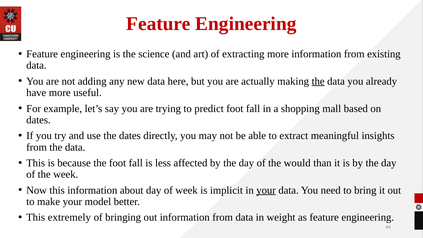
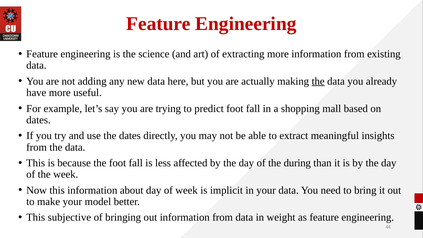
would: would -> during
your at (266, 190) underline: present -> none
extremely: extremely -> subjective
